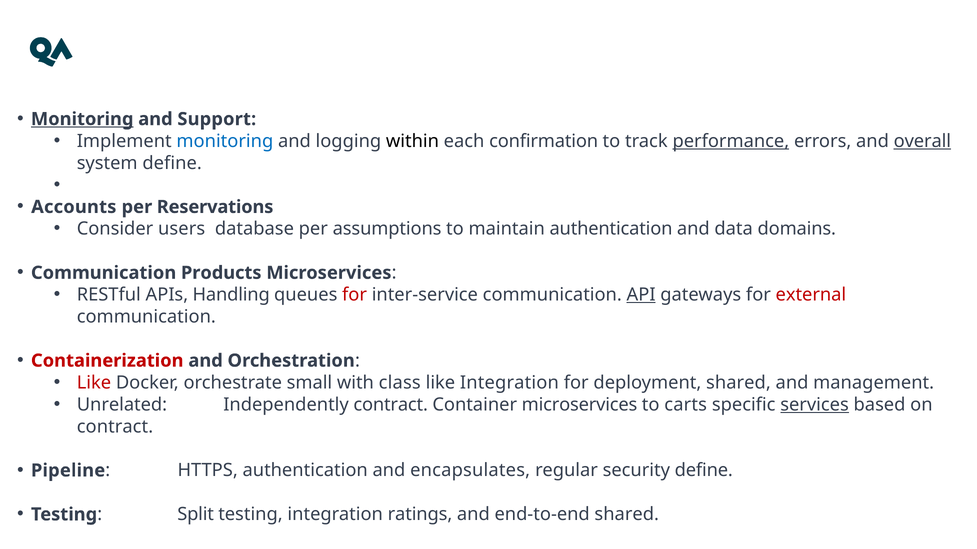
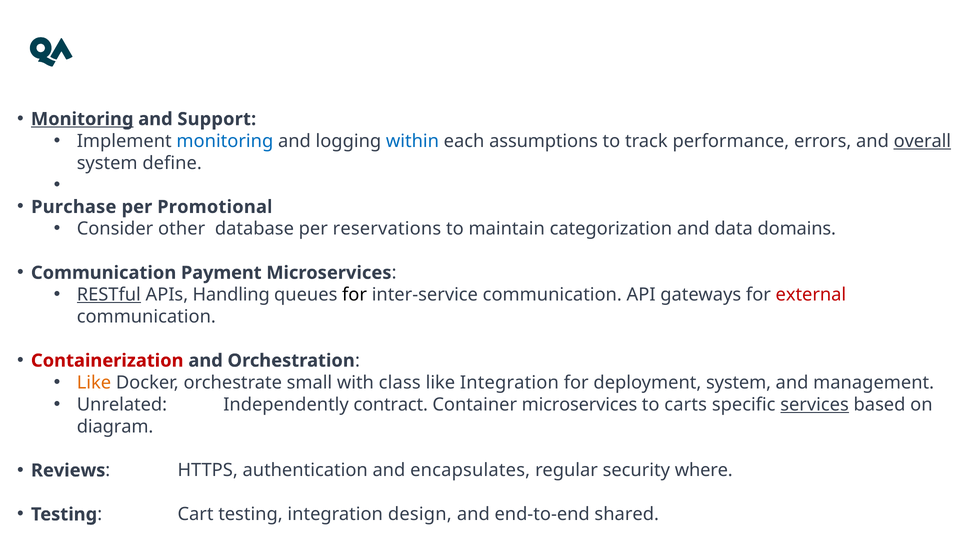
within colour: black -> blue
confirmation: confirmation -> assumptions
performance underline: present -> none
Accounts: Accounts -> Purchase
Reservations: Reservations -> Promotional
users: users -> other
assumptions: assumptions -> reservations
maintain authentication: authentication -> categorization
Products: Products -> Payment
RESTful underline: none -> present
for at (355, 295) colour: red -> black
API underline: present -> none
Like at (94, 383) colour: red -> orange
deployment shared: shared -> system
contract at (115, 427): contract -> diagram
Pipeline: Pipeline -> Reviews
security define: define -> where
Split: Split -> Cart
ratings: ratings -> design
